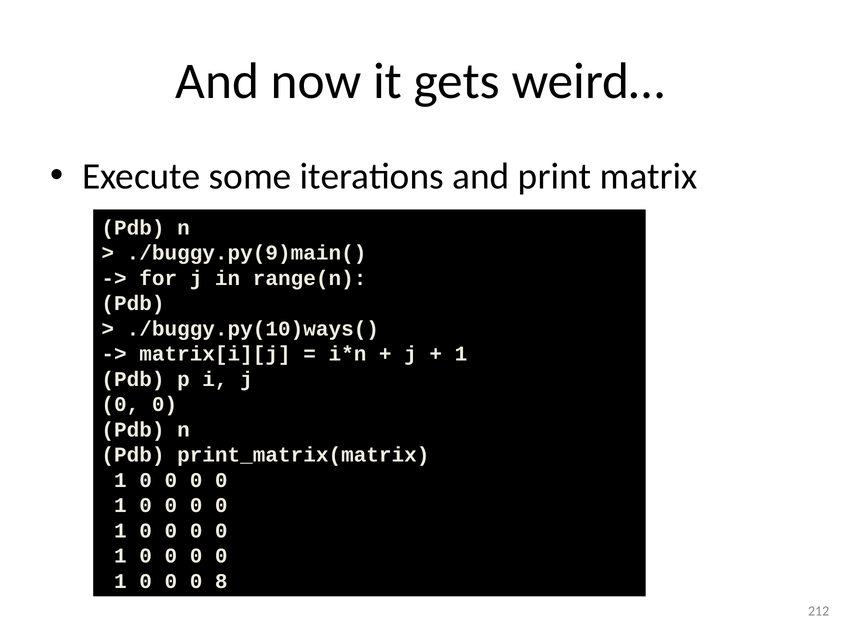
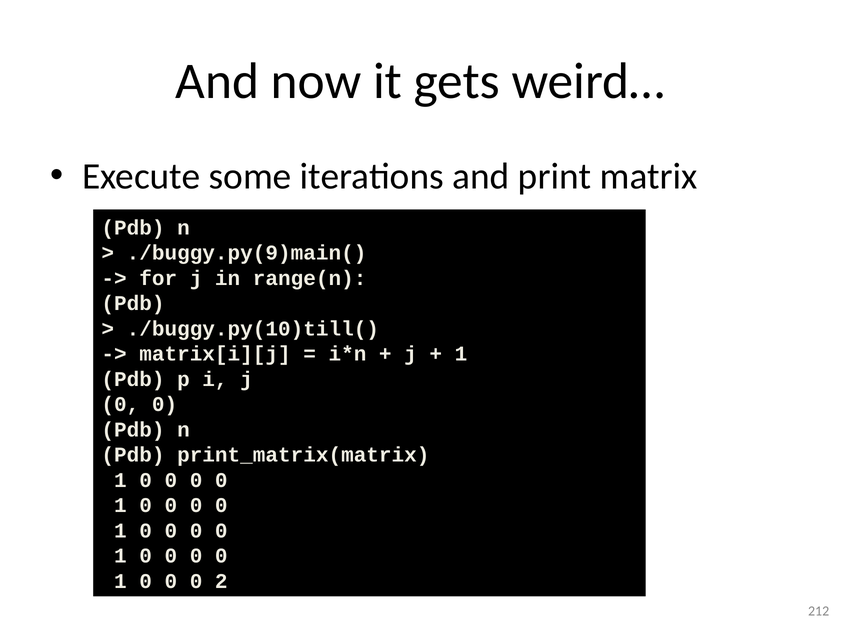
./buggy.py(10)ways(: ./buggy.py(10)ways( -> ./buggy.py(10)till(
8: 8 -> 2
